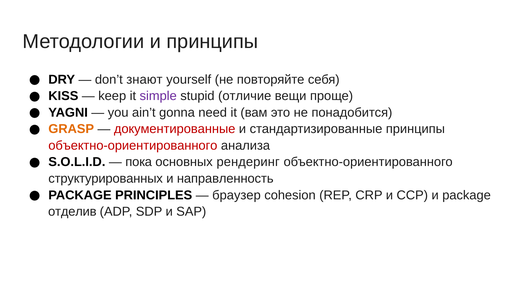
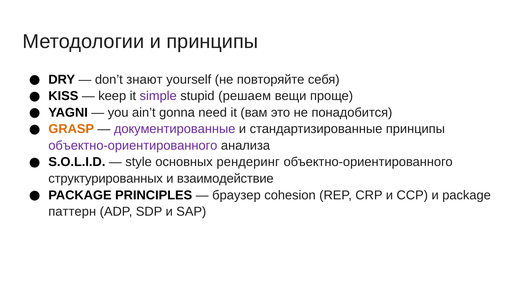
отличие: отличие -> решаем
документированные colour: red -> purple
объектно-ориентированного at (133, 146) colour: red -> purple
пока: пока -> style
направленность: направленность -> взаимодействие
отделив: отделив -> паттерн
